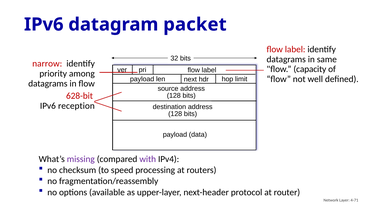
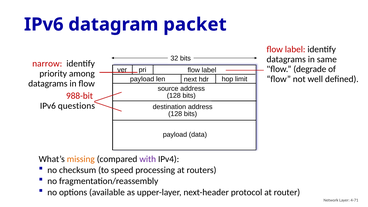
capacity: capacity -> degrade
628-bit: 628-bit -> 988-bit
reception: reception -> questions
missing colour: purple -> orange
